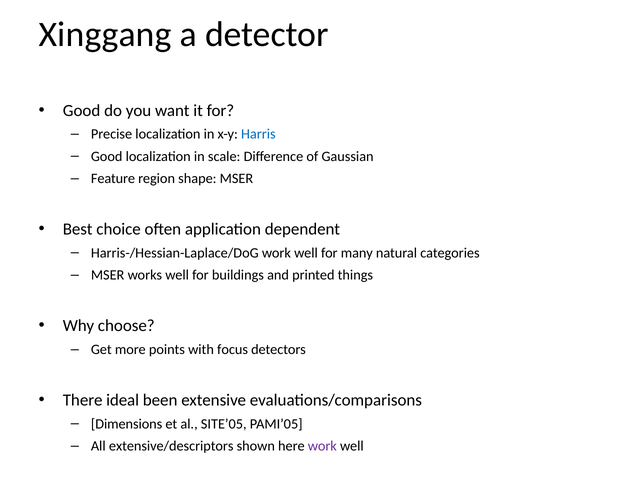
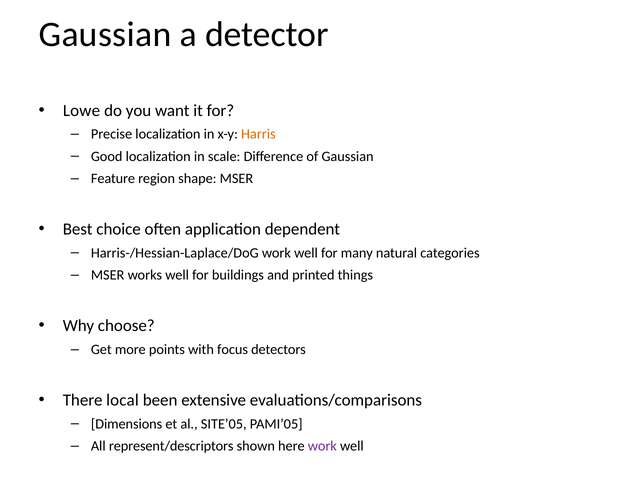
Xinggang at (105, 35): Xinggang -> Gaussian
Good at (82, 110): Good -> Lowe
Harris colour: blue -> orange
ideal: ideal -> local
extensive/descriptors: extensive/descriptors -> represent/descriptors
